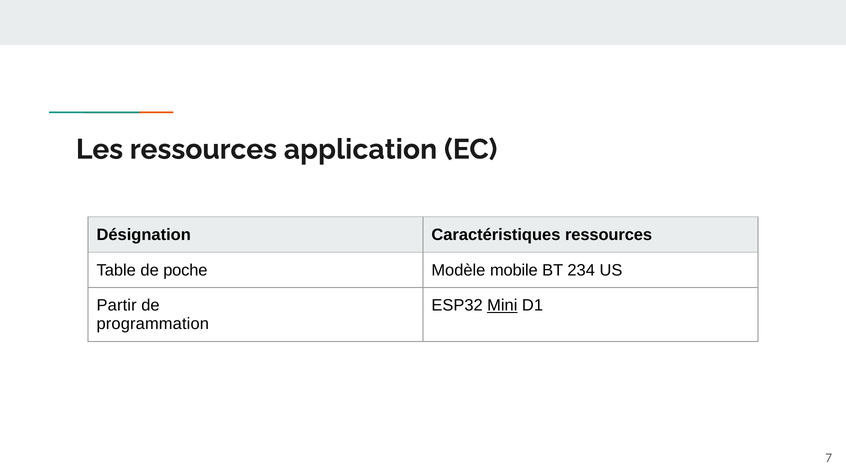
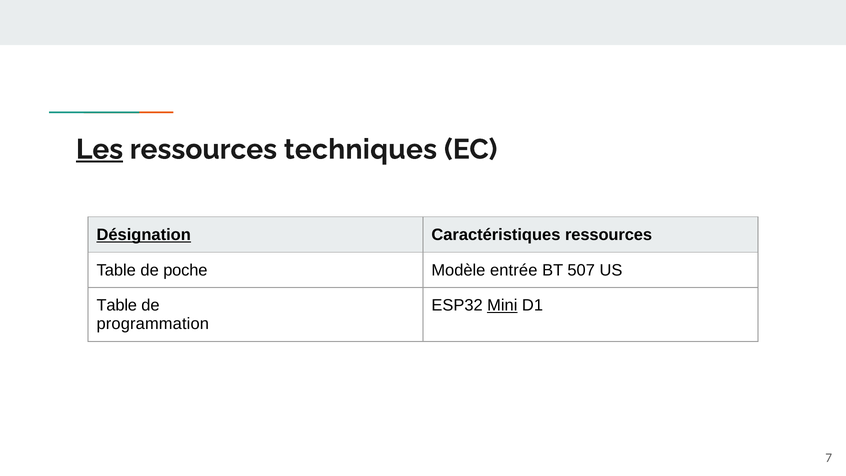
Les underline: none -> present
application: application -> techniques
Désignation underline: none -> present
mobile: mobile -> entrée
234: 234 -> 507
Partir at (117, 305): Partir -> Table
